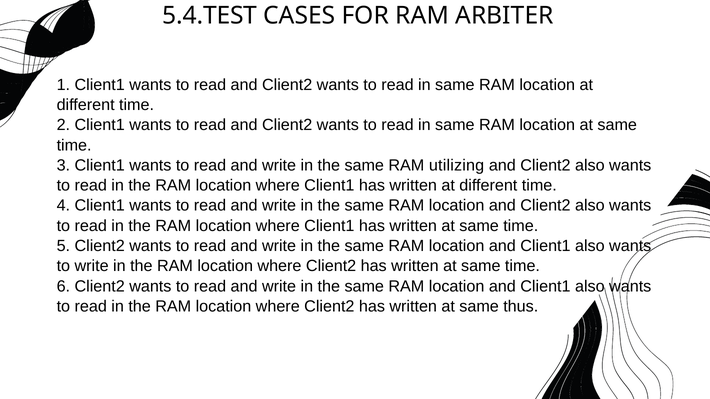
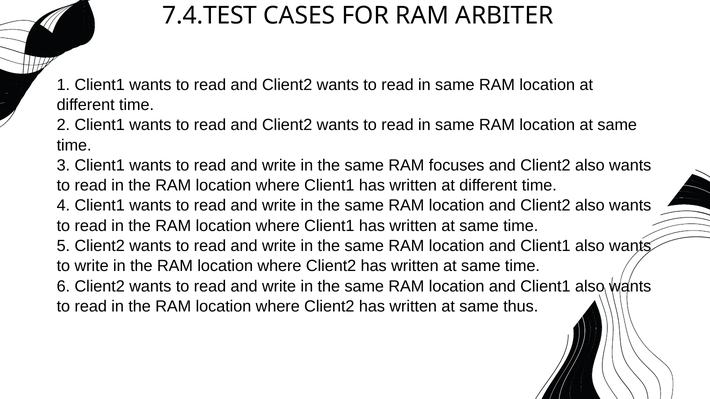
5.4.TEST: 5.4.TEST -> 7.4.TEST
utilizing: utilizing -> focuses
